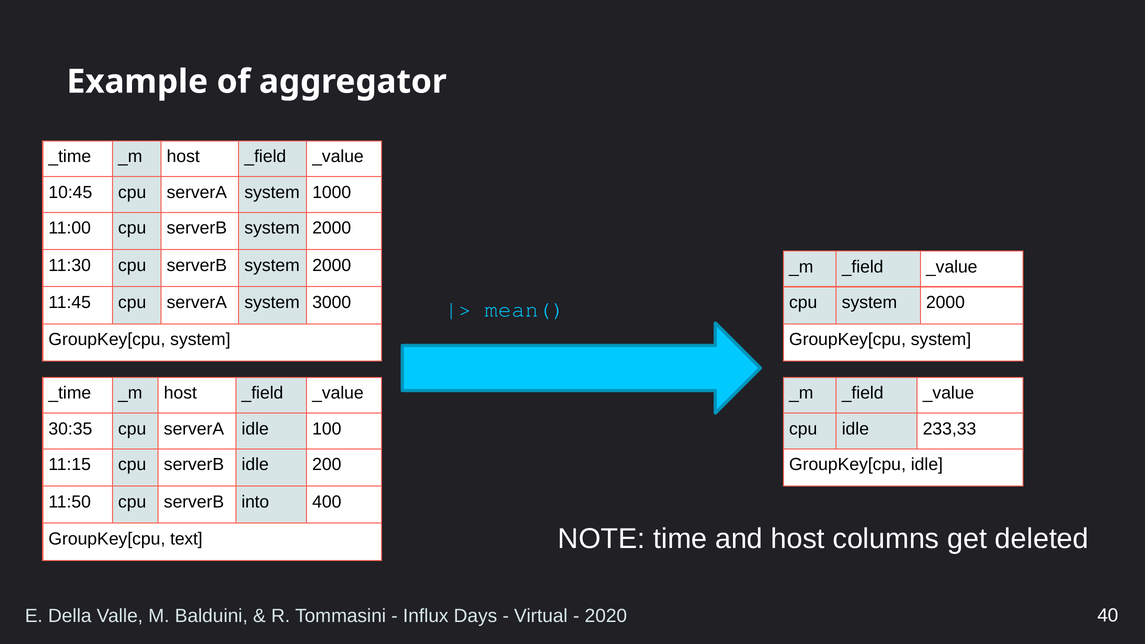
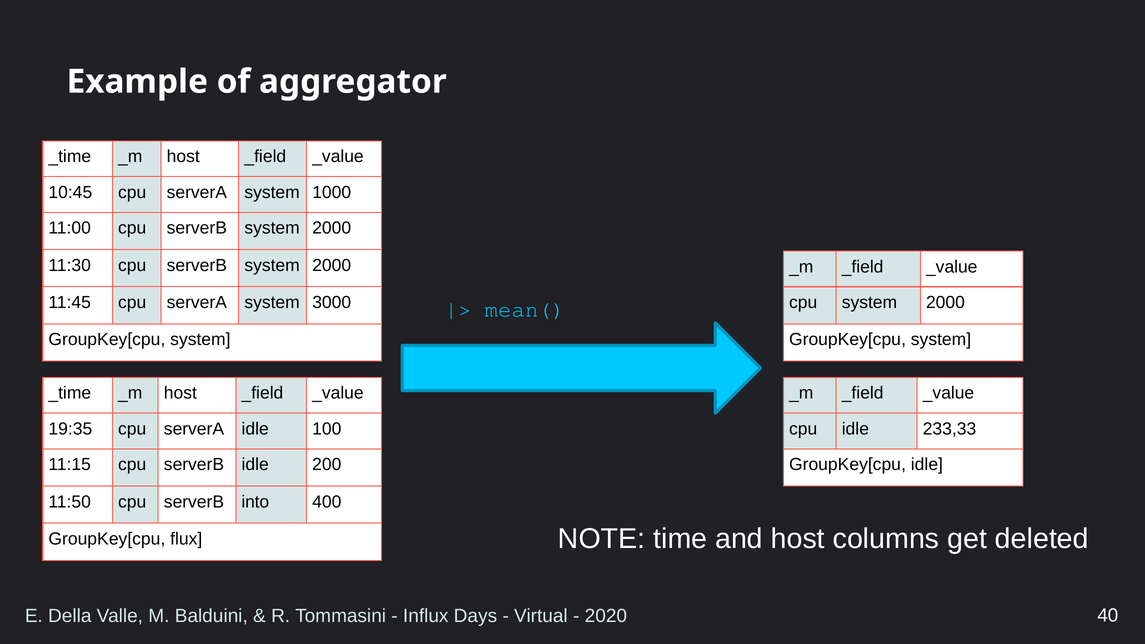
30:35: 30:35 -> 19:35
text: text -> flux
